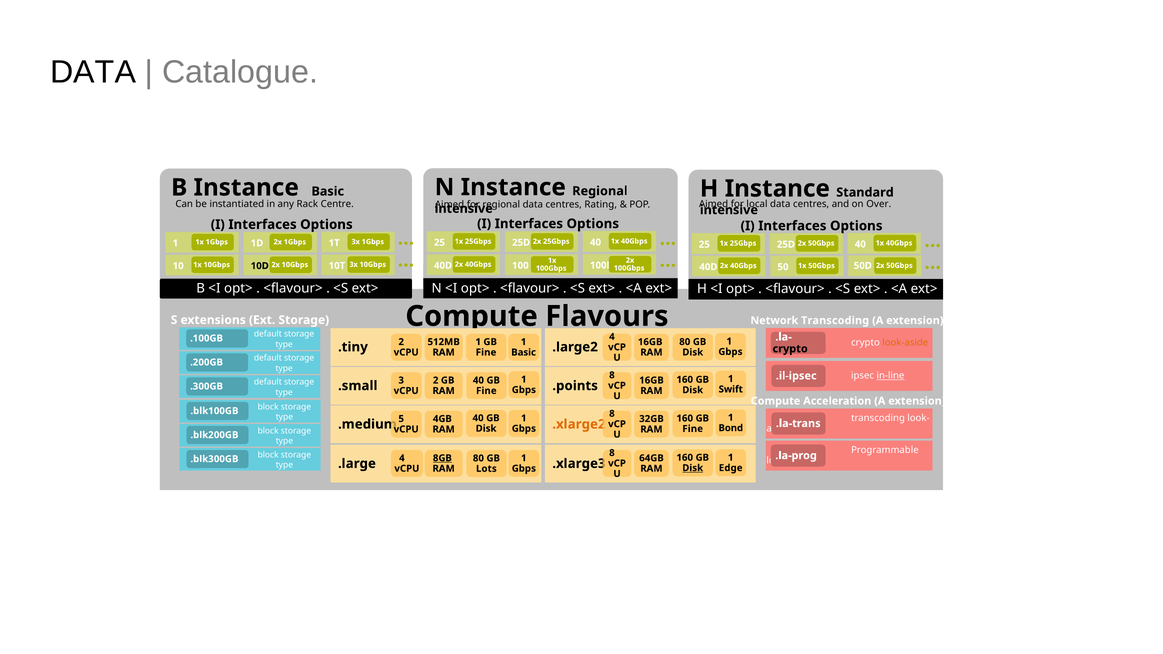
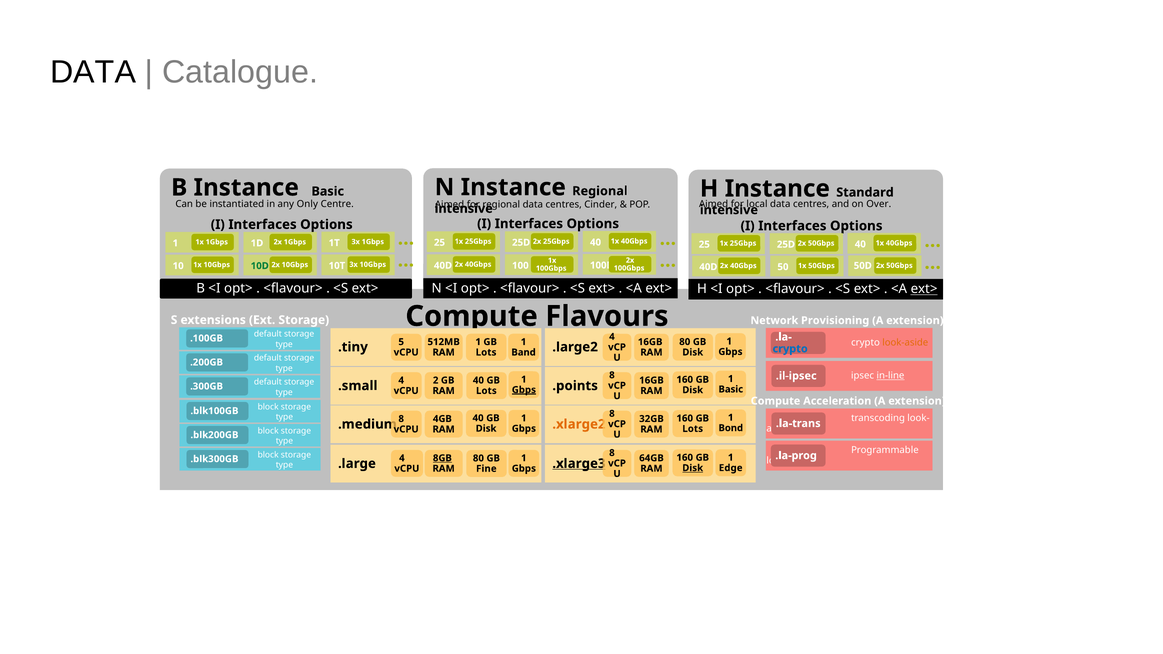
Rack: Rack -> Only
Rating: Rating -> Cinder
10D colour: black -> green
ext> at (924, 289) underline: none -> present
Network Transcoding: Transcoding -> Provisioning
.tiny 2: 2 -> 5
crypto at (790, 349) colour: black -> blue
Fine at (486, 352): Fine -> Lots
Basic at (524, 352): Basic -> Band
.small 3: 3 -> 4
Swift at (731, 389): Swift -> Basic
Gbps at (524, 390) underline: none -> present
Fine at (486, 391): Fine -> Lots
.medium 5: 5 -> 8
Fine at (693, 429): Fine -> Lots
.xlarge3 underline: none -> present
Lots: Lots -> Fine
